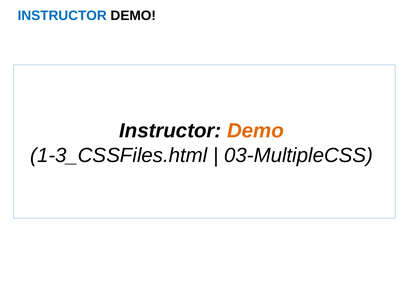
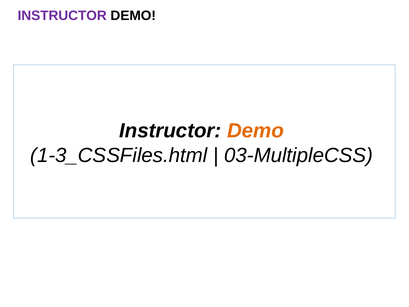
INSTRUCTOR at (62, 16) colour: blue -> purple
